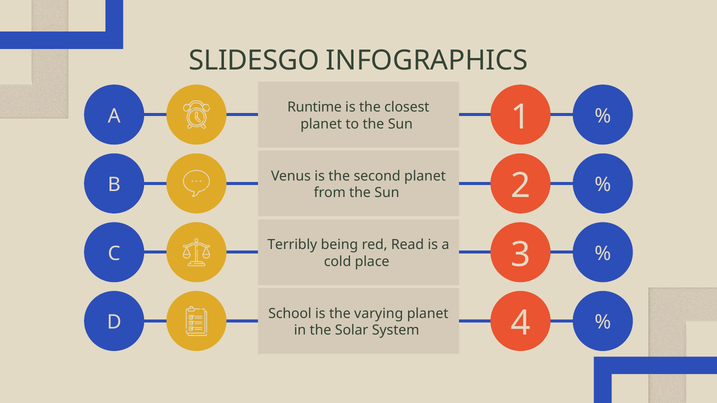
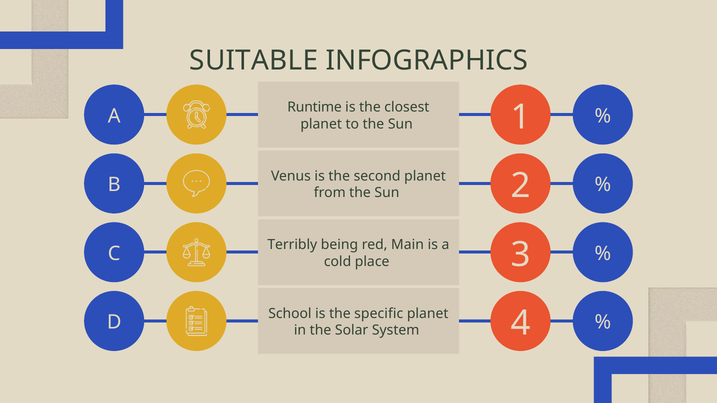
SLIDESGO: SLIDESGO -> SUITABLE
Read: Read -> Main
varying: varying -> specific
